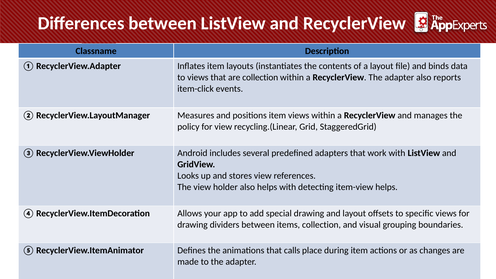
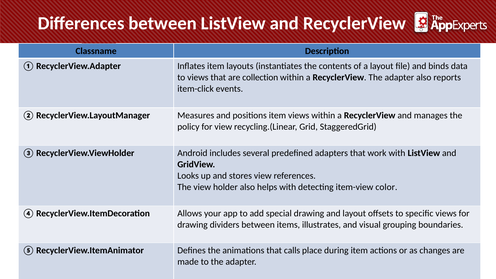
item-view helps: helps -> color
items collection: collection -> illustrates
